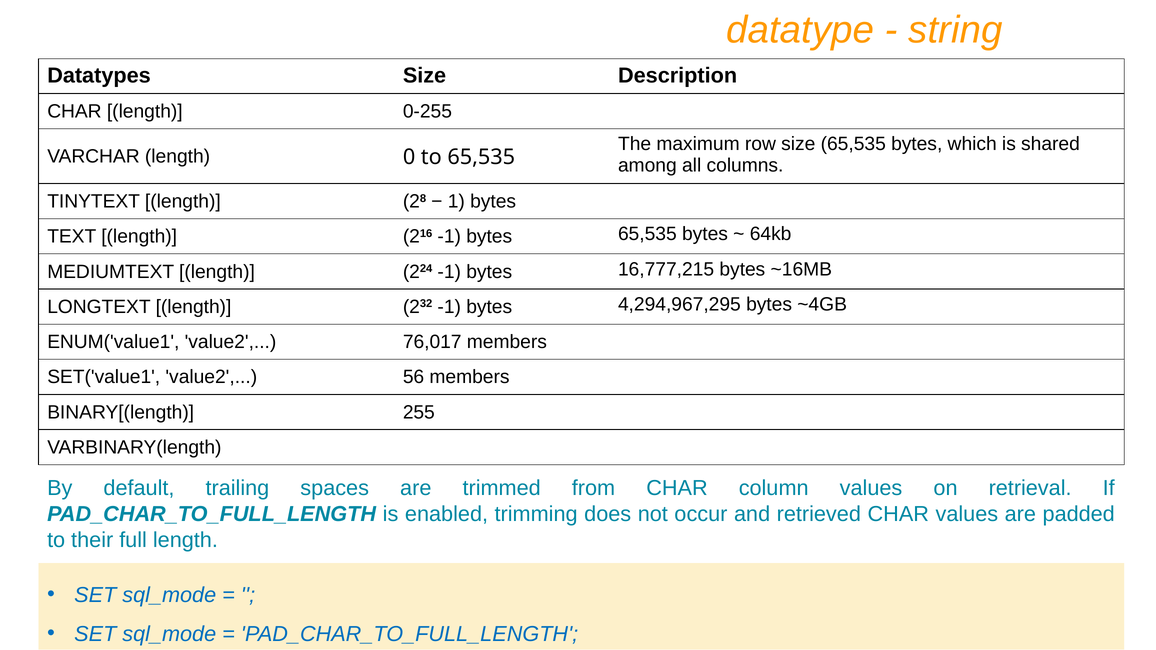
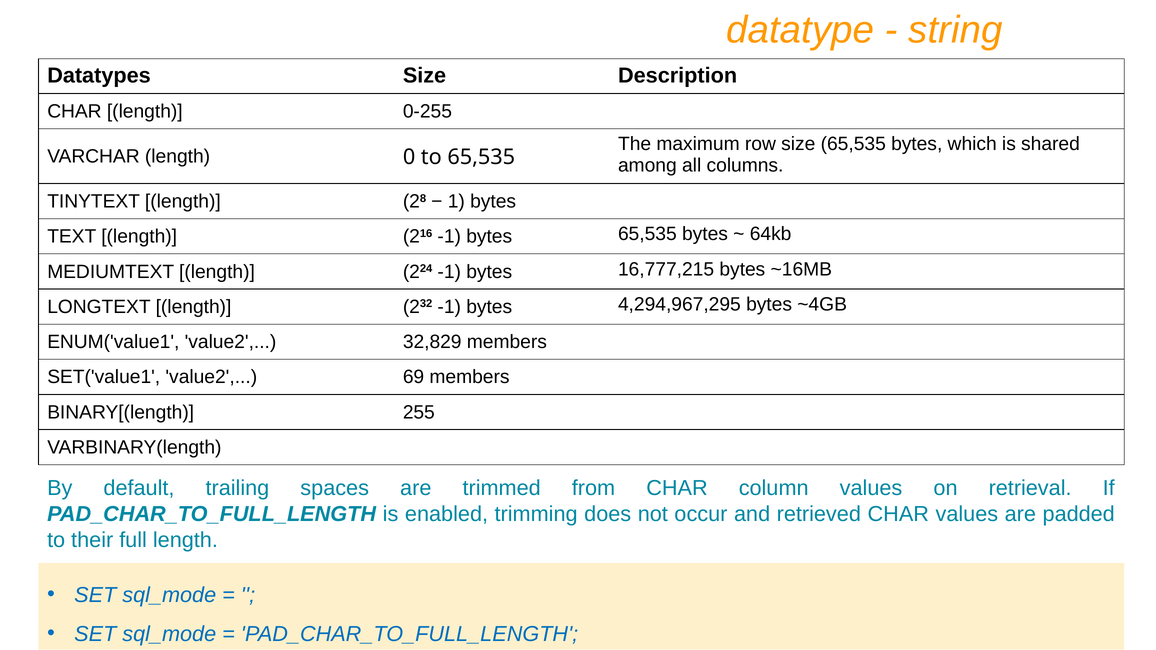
76,017: 76,017 -> 32,829
56: 56 -> 69
